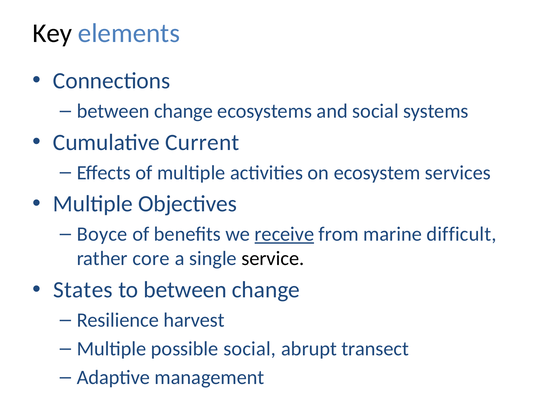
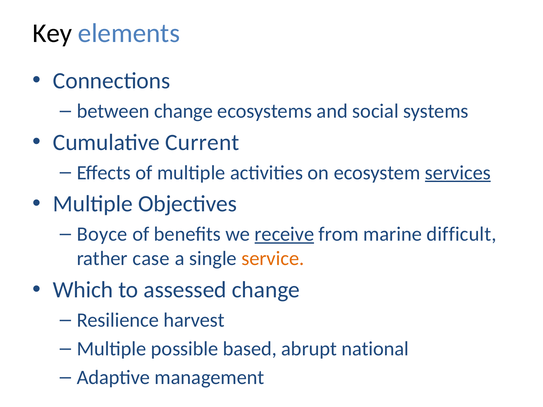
services underline: none -> present
core: core -> case
service colour: black -> orange
States: States -> Which
to between: between -> assessed
possible social: social -> based
transect: transect -> national
